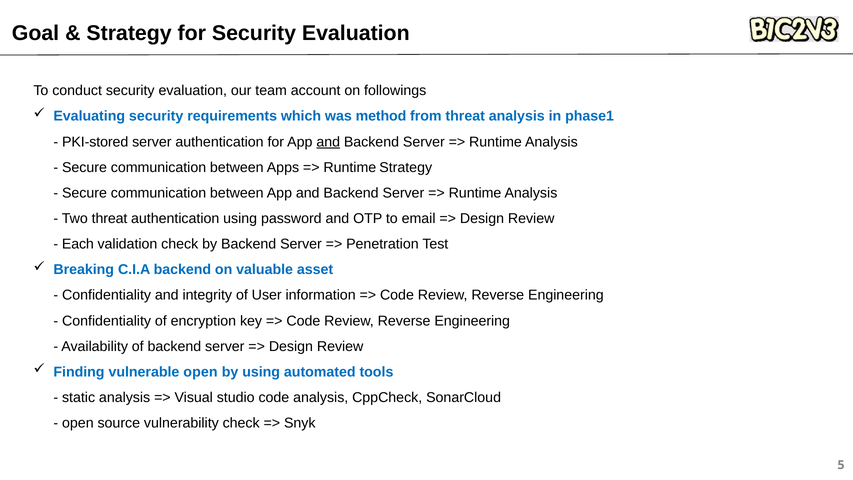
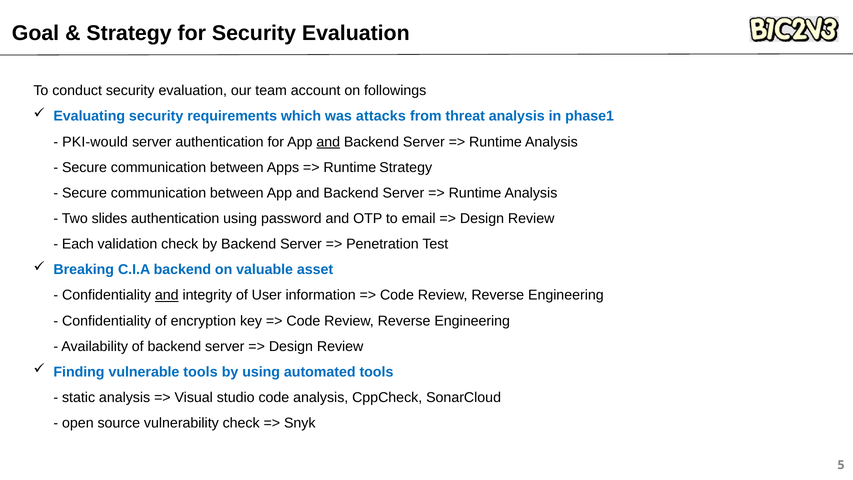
method: method -> attacks
PKI-stored: PKI-stored -> PKI-would
Two threat: threat -> slides
and at (167, 295) underline: none -> present
vulnerable open: open -> tools
